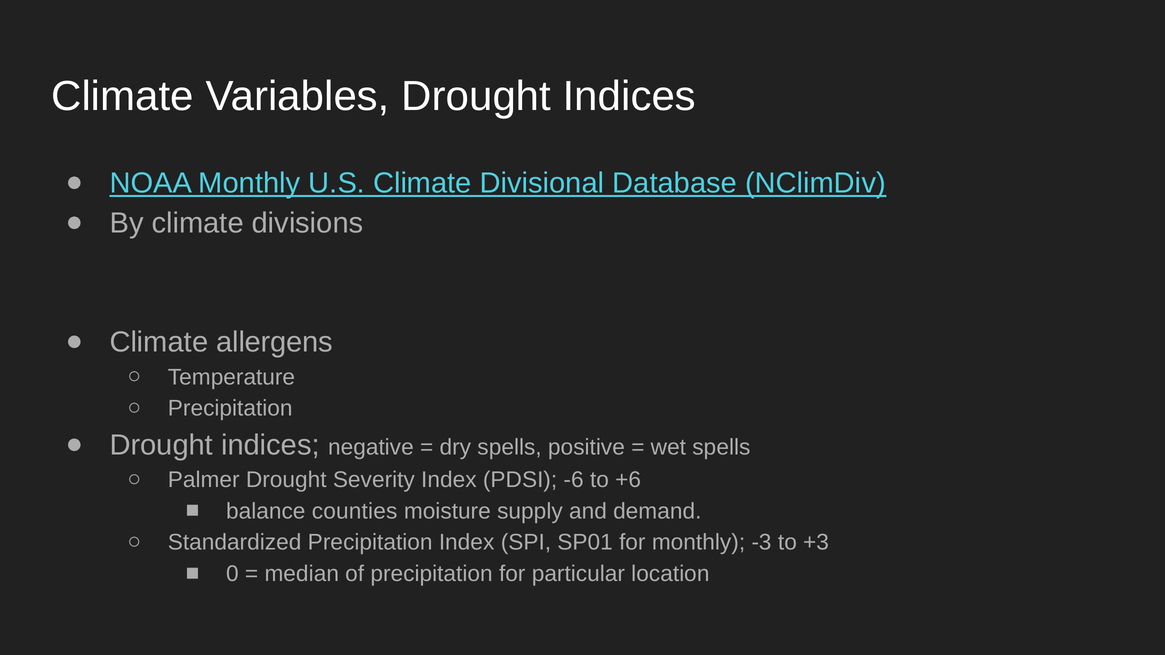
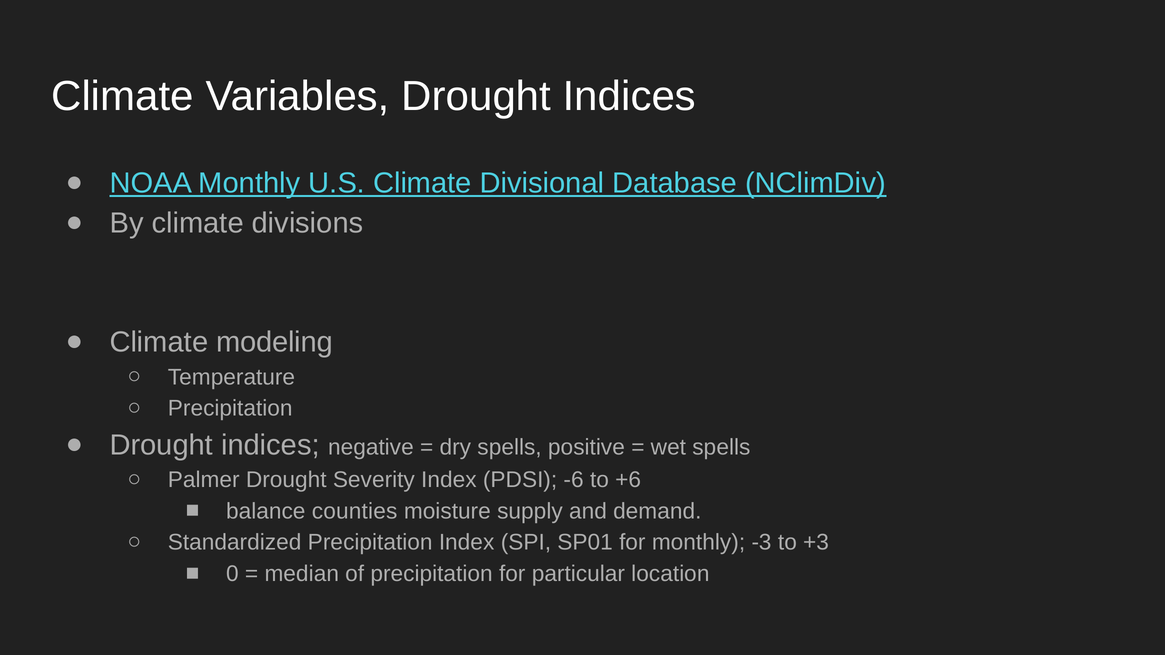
allergens: allergens -> modeling
